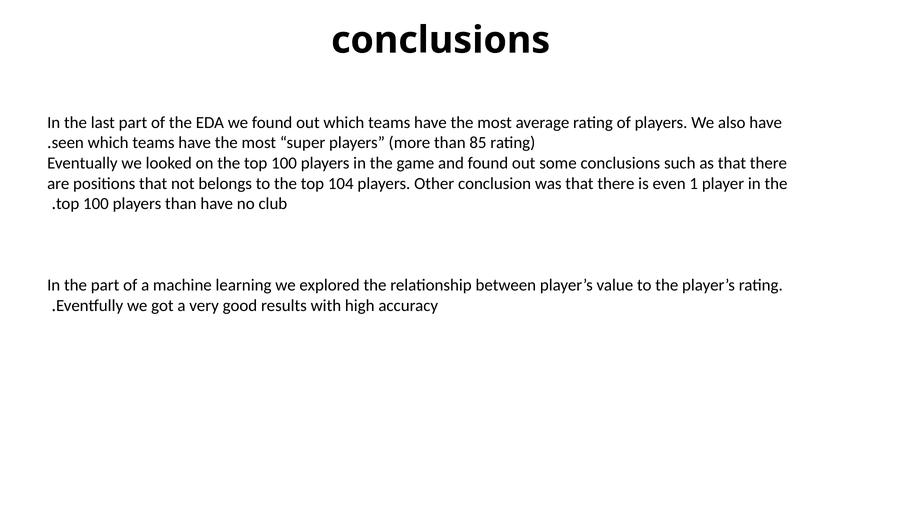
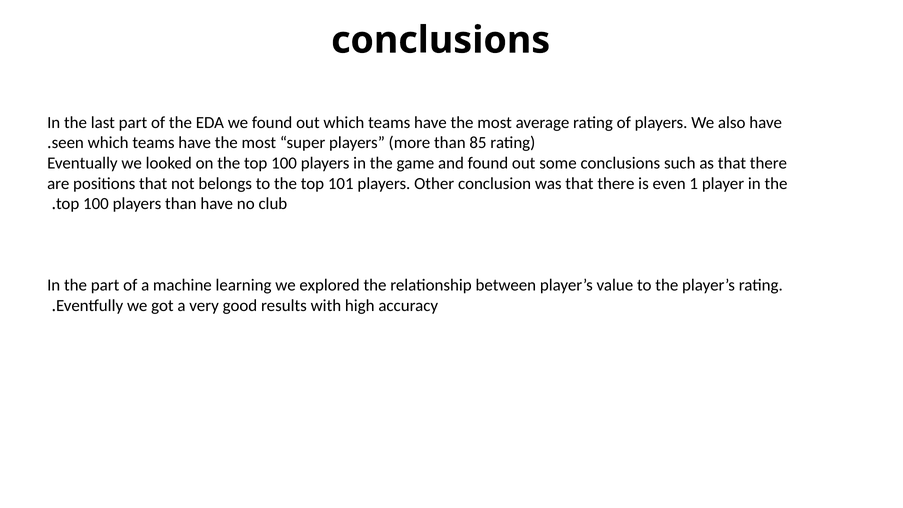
104: 104 -> 101
